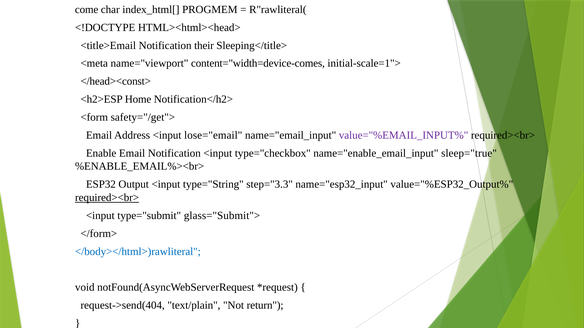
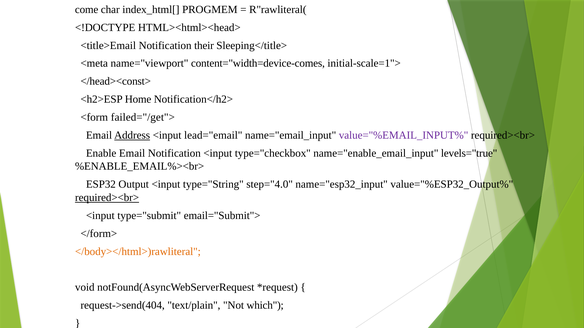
safety="/get">: safety="/get"> -> failed="/get">
Address underline: none -> present
lose="email: lose="email -> lead="email
sleep="true: sleep="true -> levels="true
step="3.3: step="3.3 -> step="4.0
glass="Submit">: glass="Submit"> -> email="Submit">
</body></html>)rawliteral colour: blue -> orange
return: return -> which
